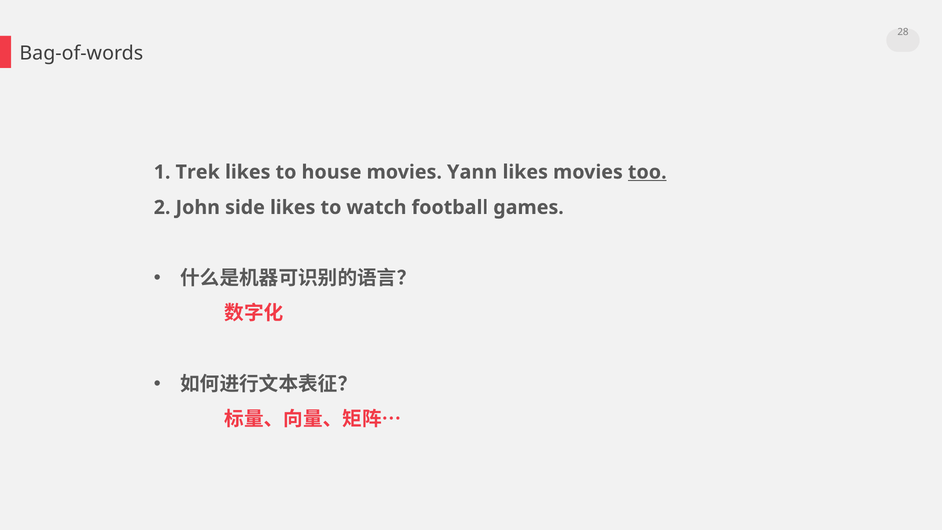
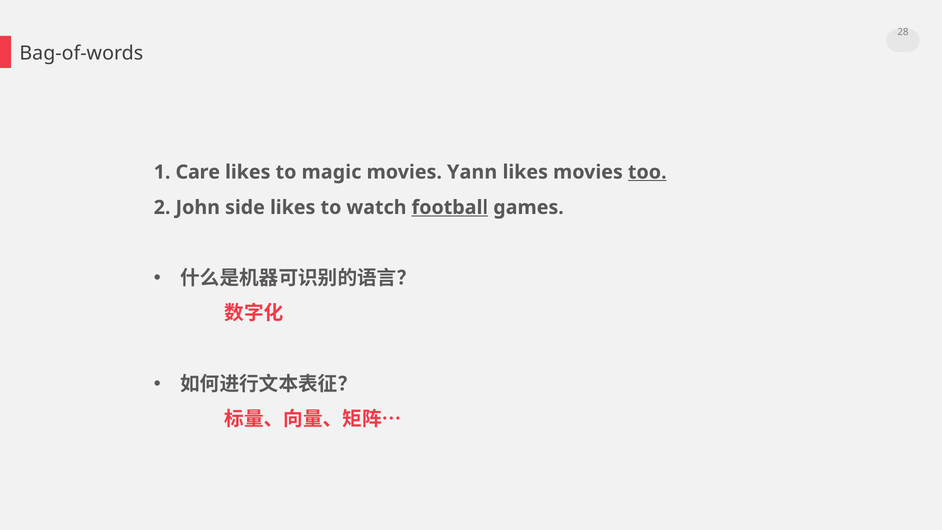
Trek: Trek -> Care
house: house -> magic
football underline: none -> present
